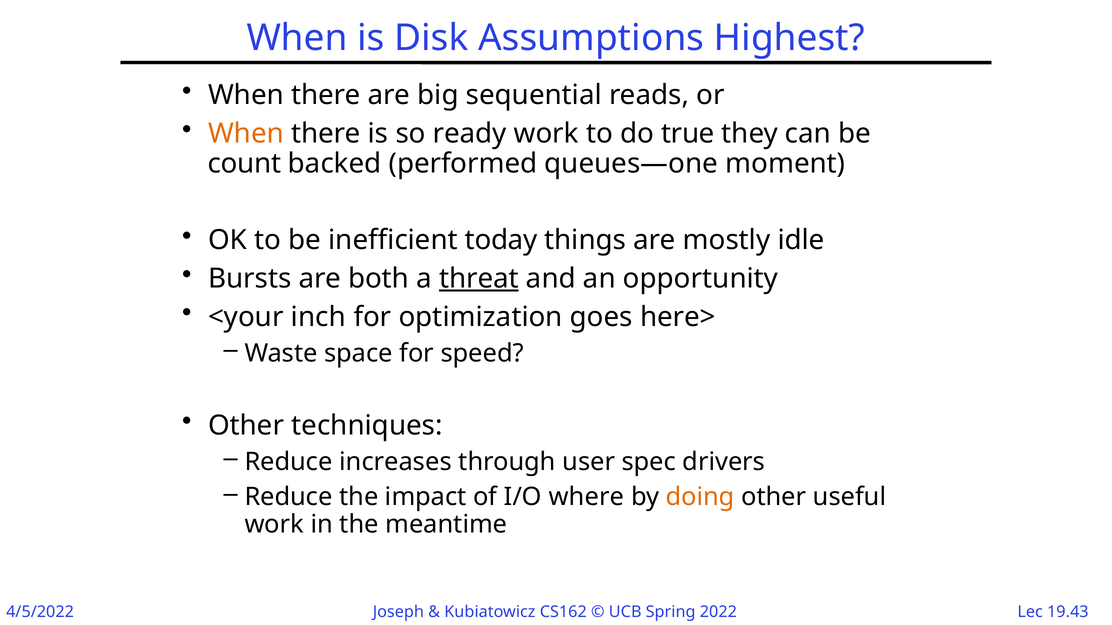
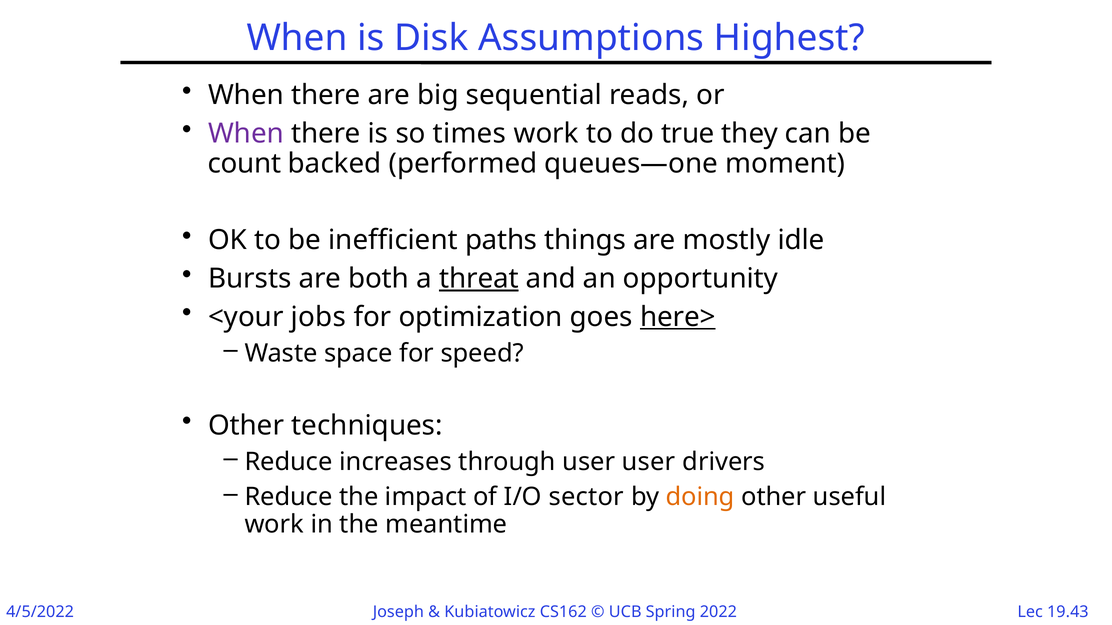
When at (246, 134) colour: orange -> purple
ready: ready -> times
today: today -> paths
inch: inch -> jobs
here> underline: none -> present
user spec: spec -> user
where: where -> sector
